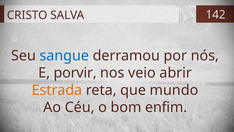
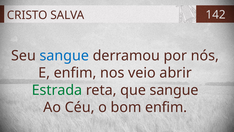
E porvir: porvir -> enfim
Estrada colour: orange -> green
que mundo: mundo -> sangue
